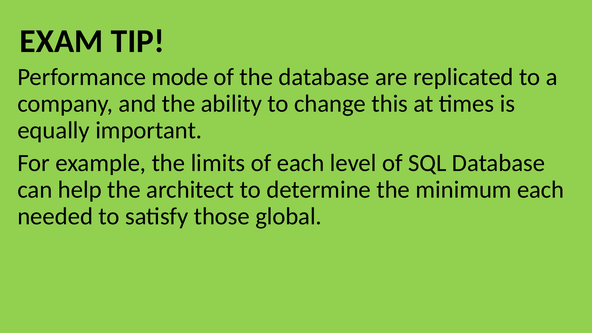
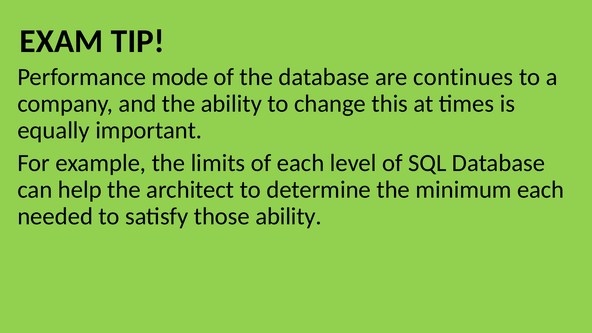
replicated: replicated -> continues
those global: global -> ability
